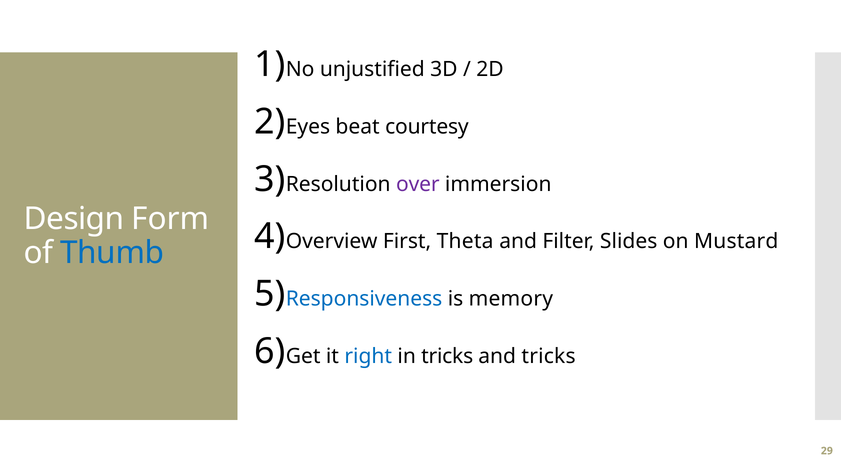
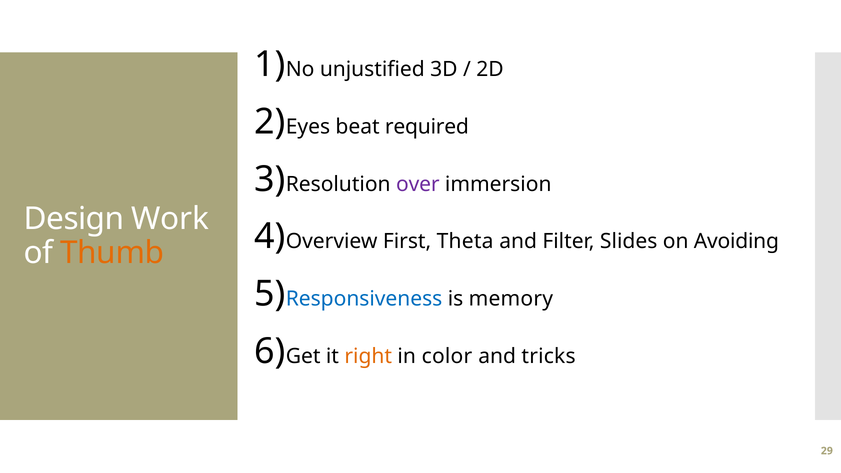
courtesy: courtesy -> required
Form: Form -> Work
Mustard: Mustard -> Avoiding
Thumb colour: blue -> orange
right colour: blue -> orange
in tricks: tricks -> color
